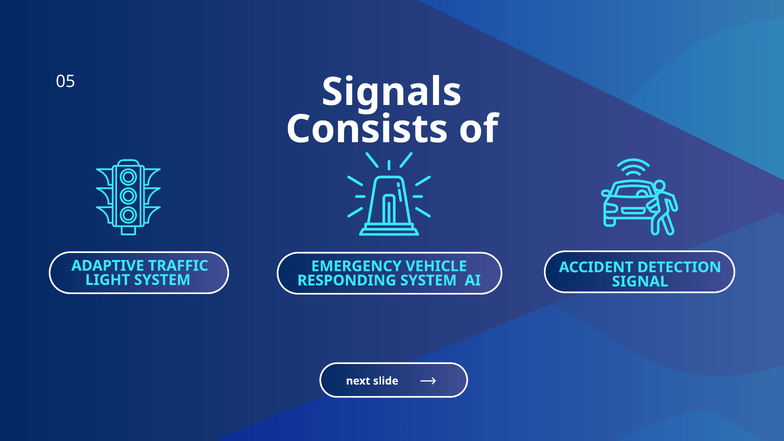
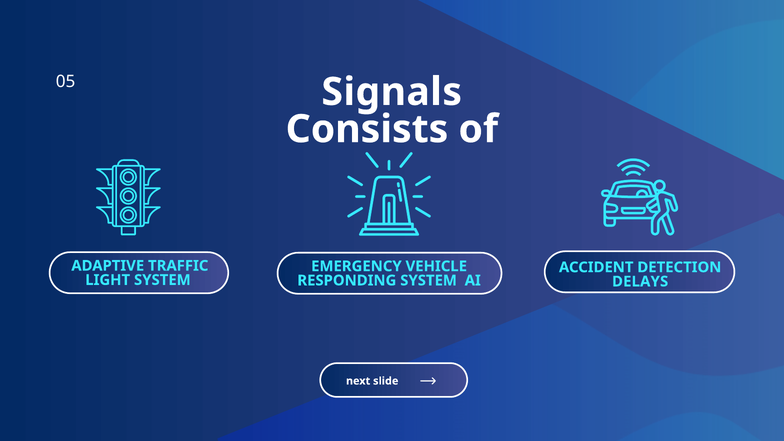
SIGNAL: SIGNAL -> DELAYS
